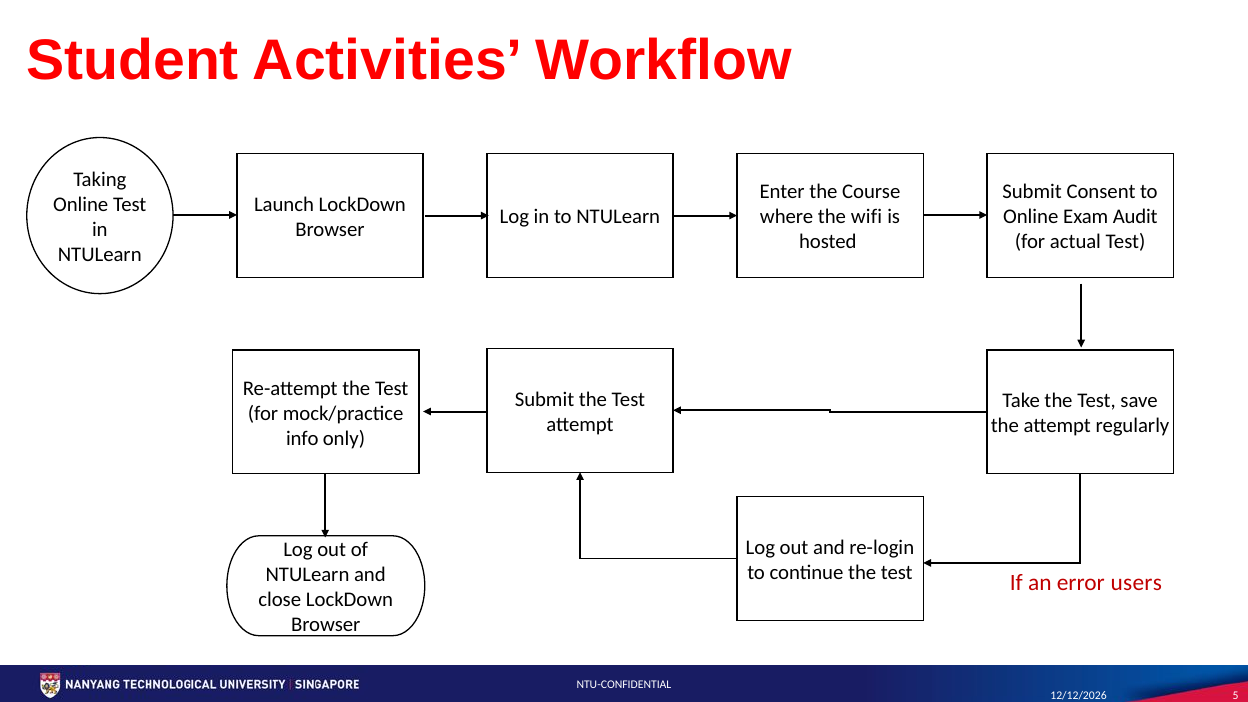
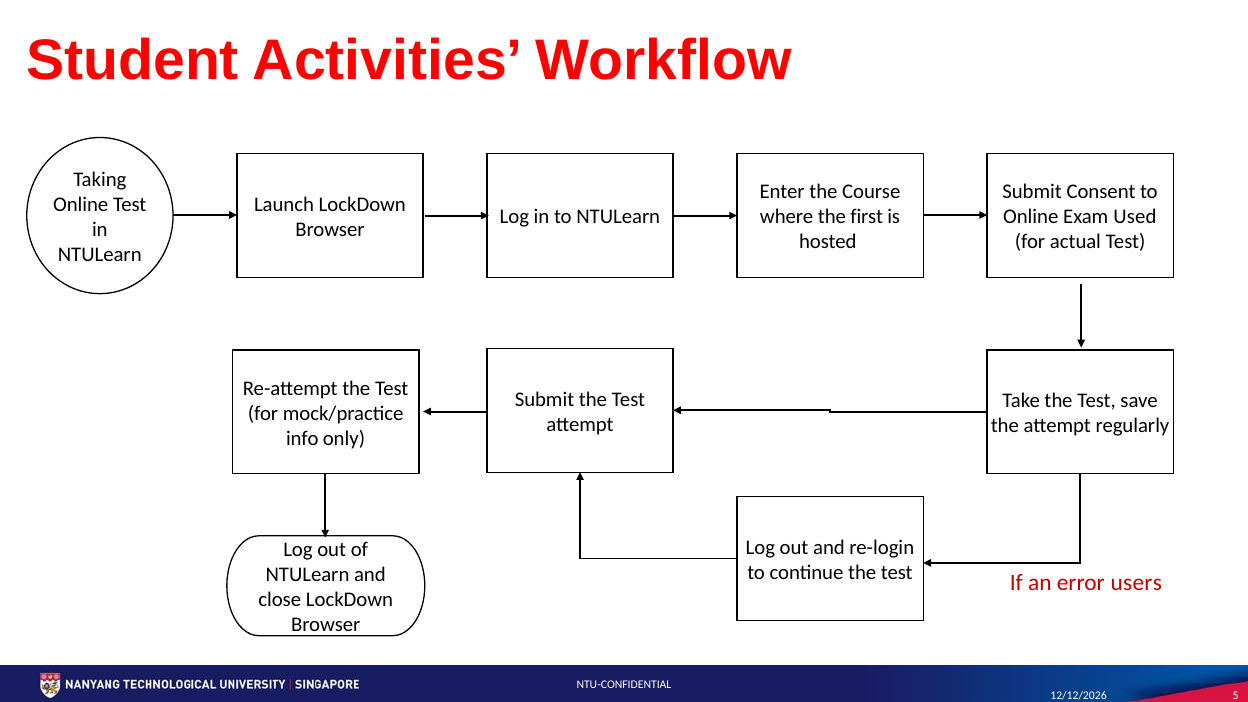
wifi: wifi -> first
Audit: Audit -> Used
